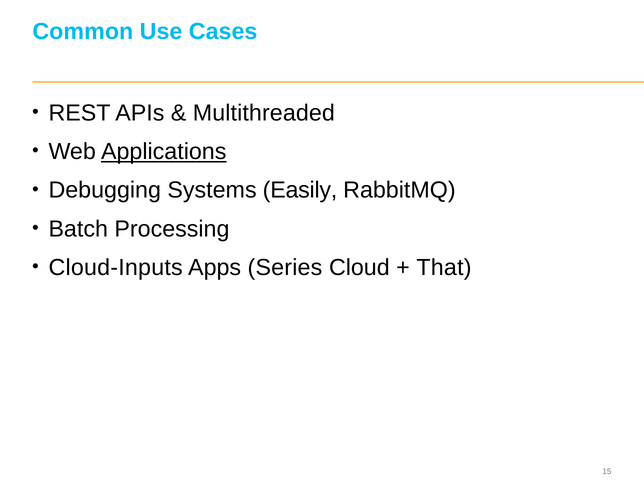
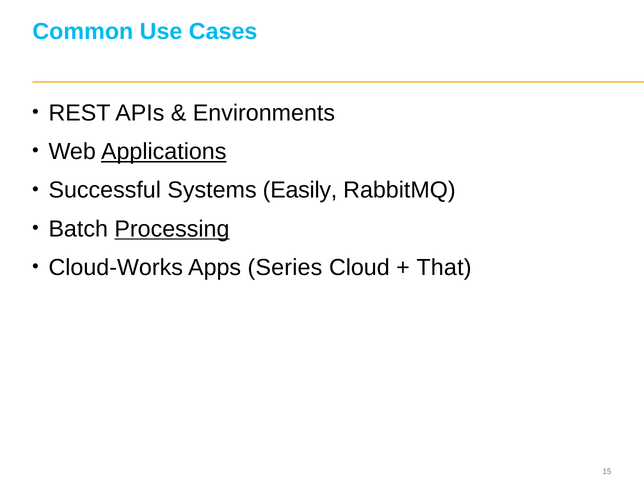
Multithreaded: Multithreaded -> Environments
Debugging: Debugging -> Successful
Processing underline: none -> present
Cloud-Inputs: Cloud-Inputs -> Cloud-Works
